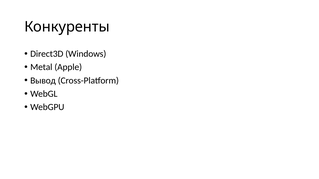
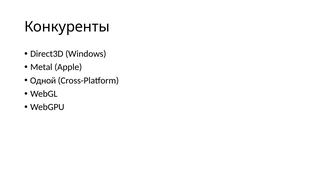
Вывод: Вывод -> Одной
